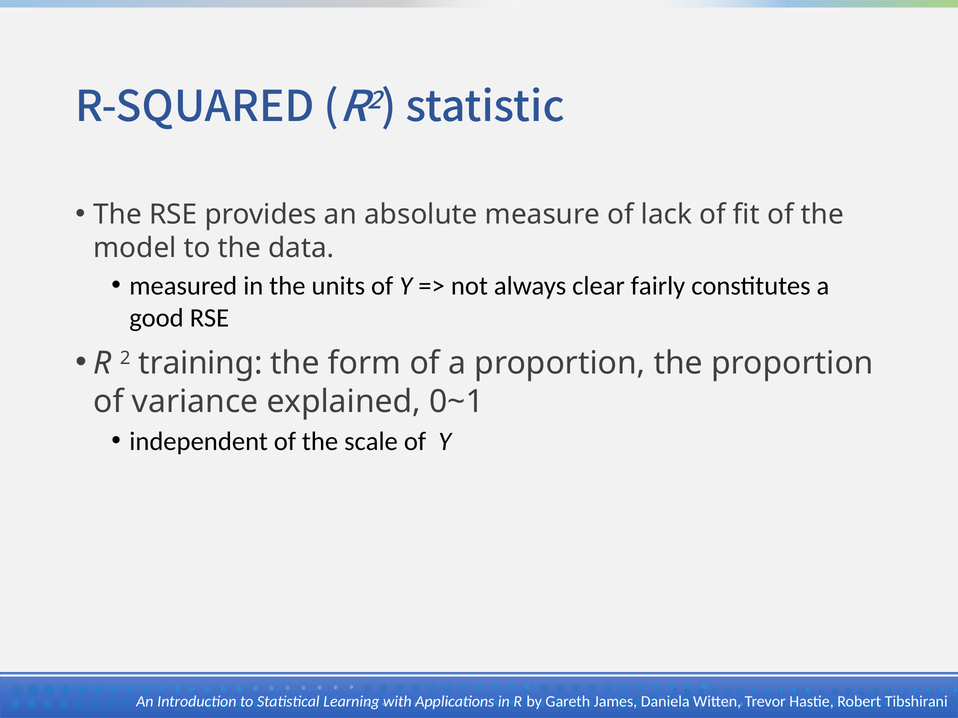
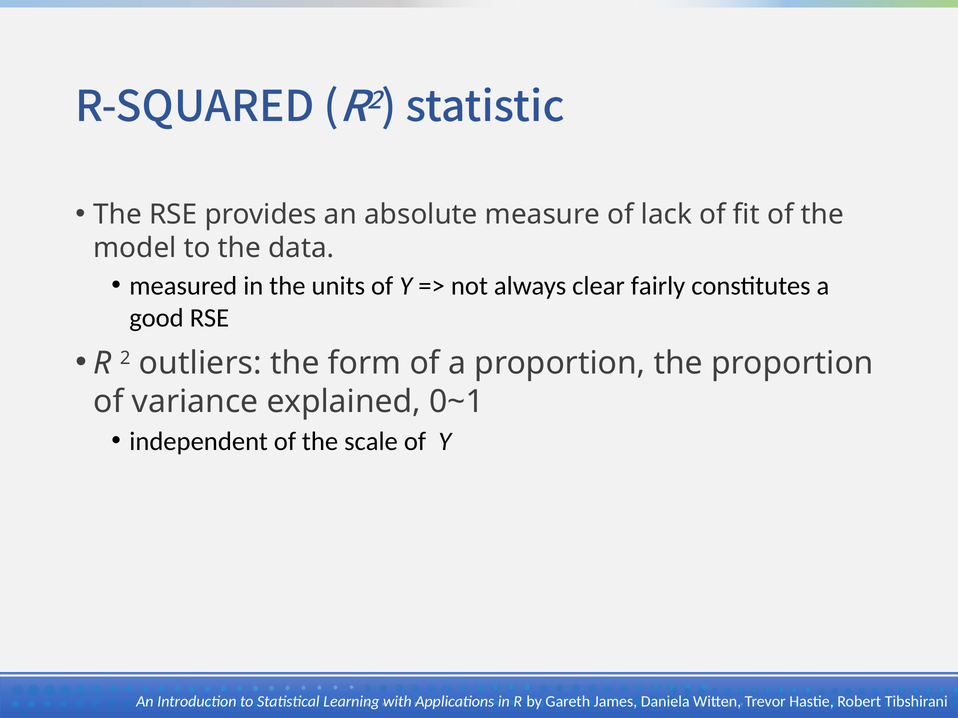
training: training -> outliers
